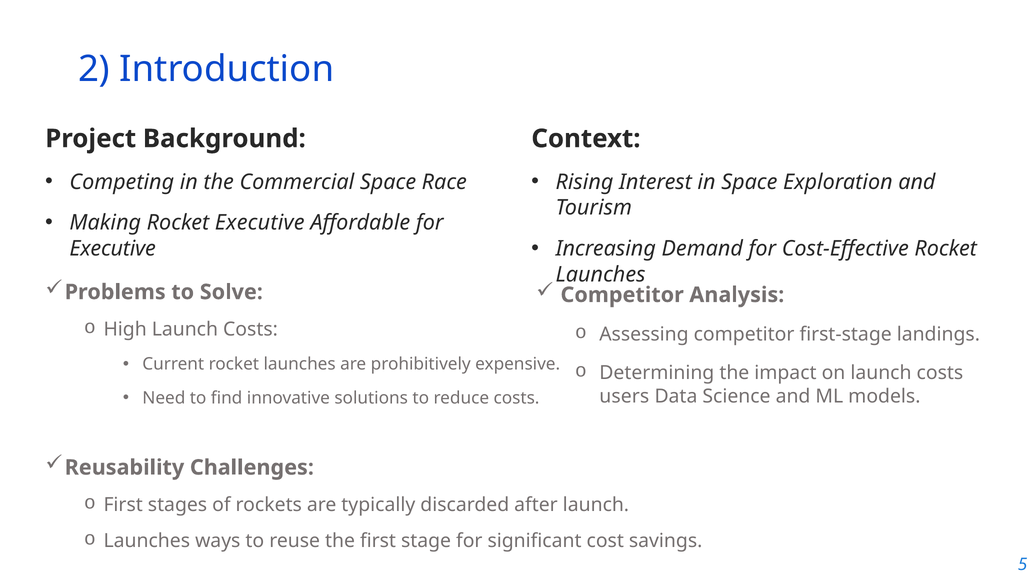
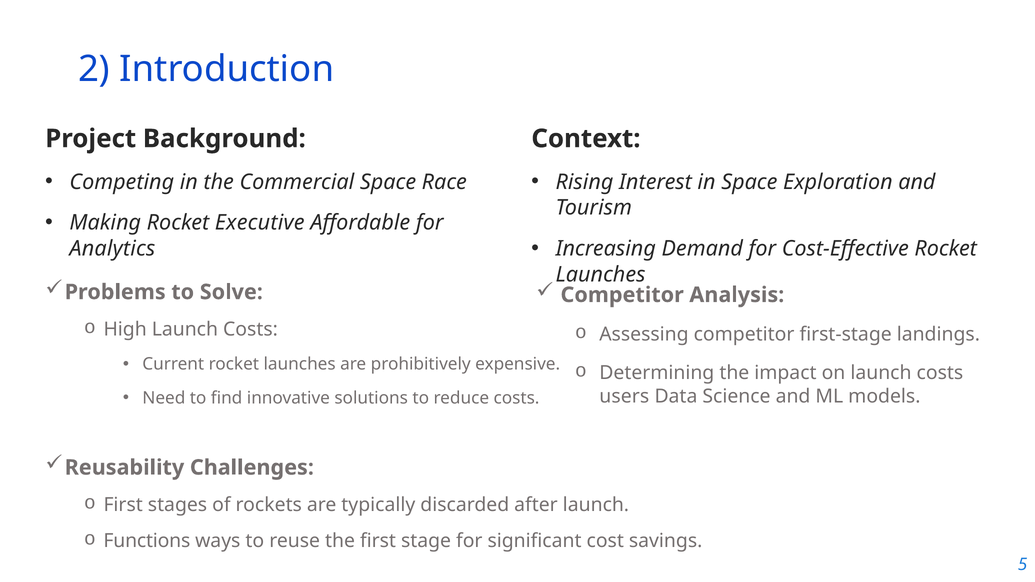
Executive at (113, 249): Executive -> Analytics
Launches at (147, 541): Launches -> Functions
